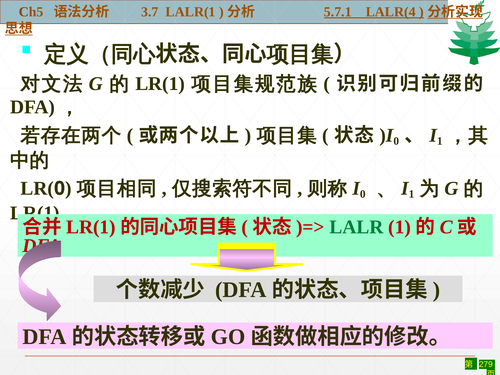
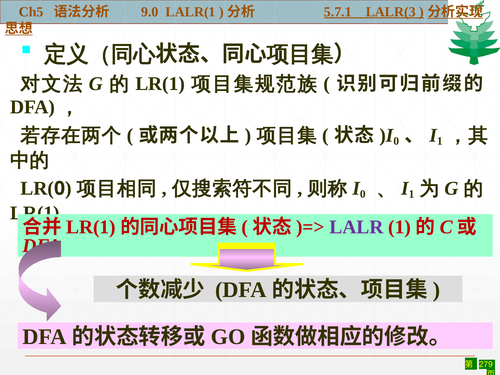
3.7: 3.7 -> 9.0
LALR(4: LALR(4 -> LALR(3
LALR colour: green -> purple
